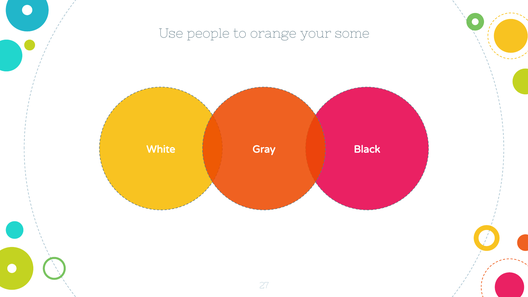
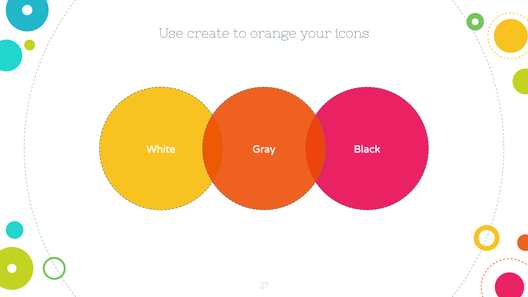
people: people -> create
some: some -> icons
